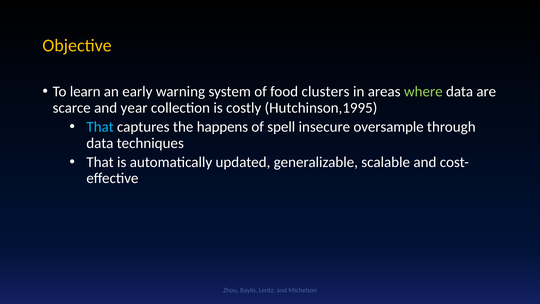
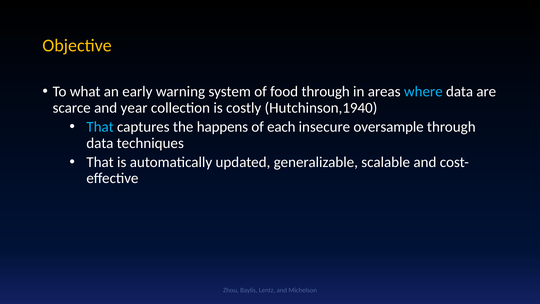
learn: learn -> what
food clusters: clusters -> through
where colour: light green -> light blue
Hutchinson,1995: Hutchinson,1995 -> Hutchinson,1940
spell: spell -> each
